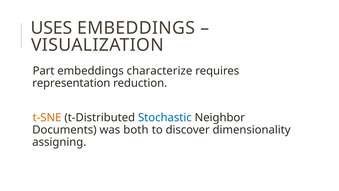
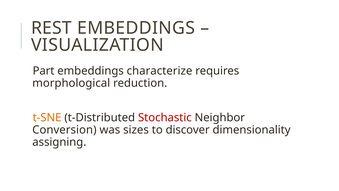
USES: USES -> REST
representation: representation -> morphological
Stochastic colour: blue -> red
Documents: Documents -> Conversion
both: both -> sizes
